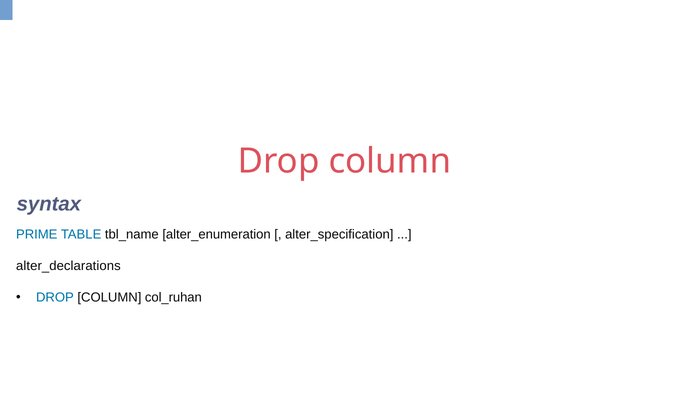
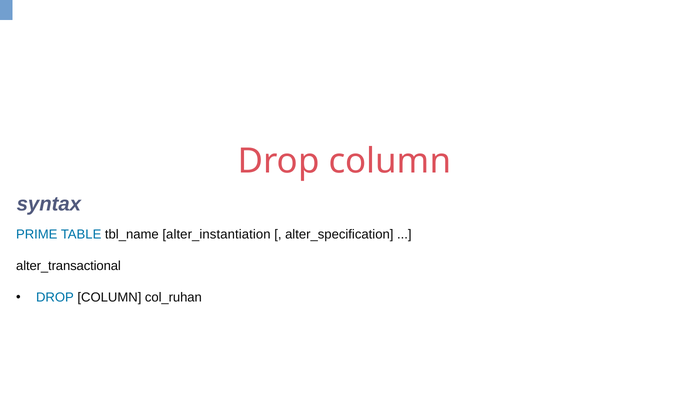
alter_enumeration: alter_enumeration -> alter_instantiation
alter_declarations: alter_declarations -> alter_transactional
